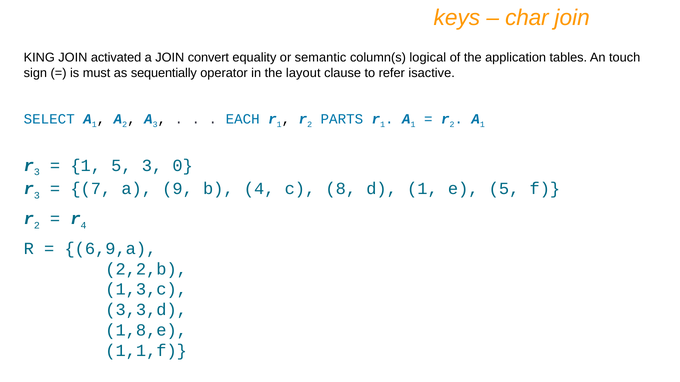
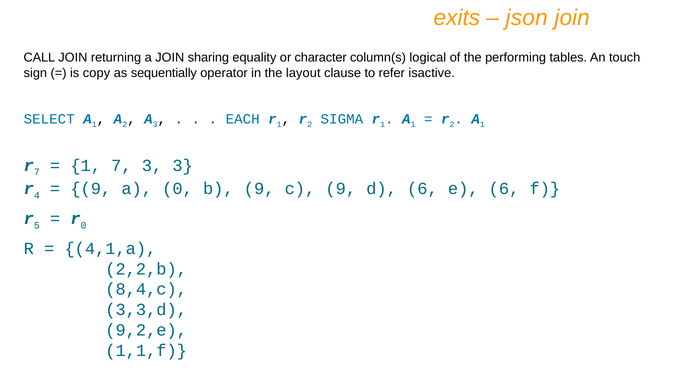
keys: keys -> exits
char: char -> json
KING: KING -> CALL
activated: activated -> returning
convert: convert -> sharing
semantic: semantic -> character
application: application -> performing
must: must -> copy
PARTS: PARTS -> SIGMA
3 at (37, 172): 3 -> 7
1 5: 5 -> 7
3 0: 0 -> 3
3 at (37, 196): 3 -> 4
7 at (91, 189): 7 -> 9
a 9: 9 -> 0
b 4: 4 -> 9
c 8: 8 -> 9
d 1: 1 -> 6
e 5: 5 -> 6
2 at (37, 226): 2 -> 5
r 4: 4 -> 0
6,9,a: 6,9,a -> 4,1,a
1,3,c: 1,3,c -> 8,4,c
1,8,e: 1,8,e -> 9,2,e
